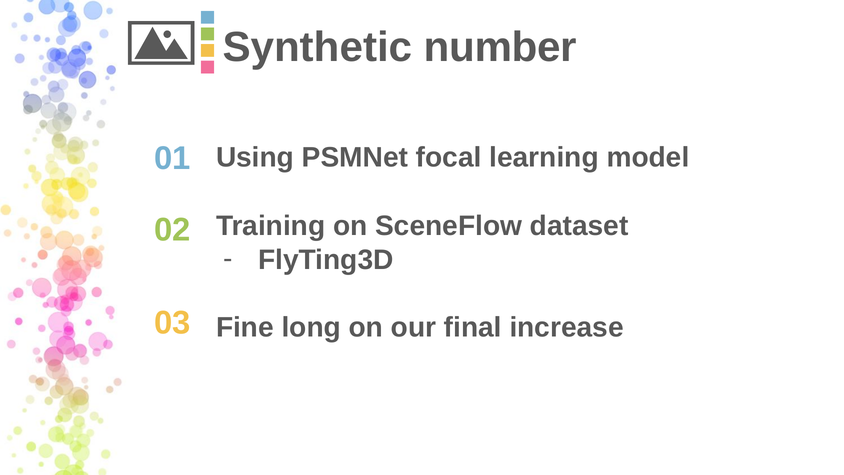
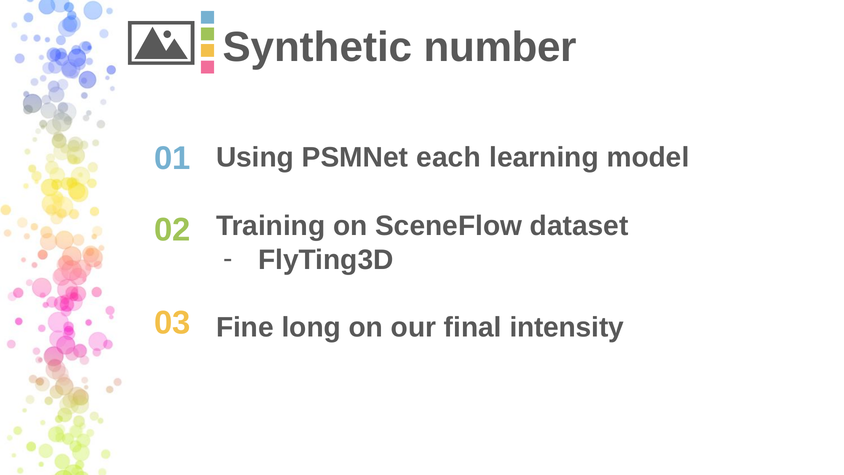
focal: focal -> each
increase: increase -> intensity
